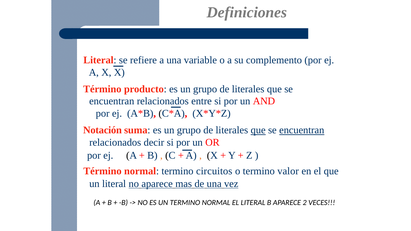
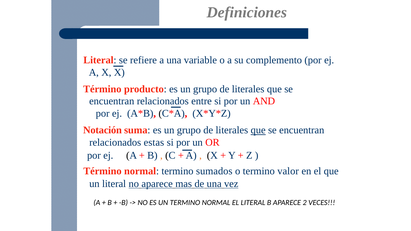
encuentran at (302, 130) underline: present -> none
decir: decir -> estas
circuitos: circuitos -> sumados
